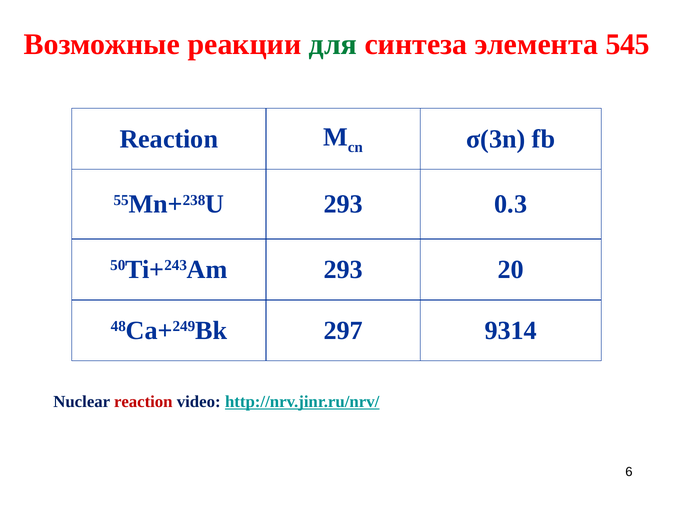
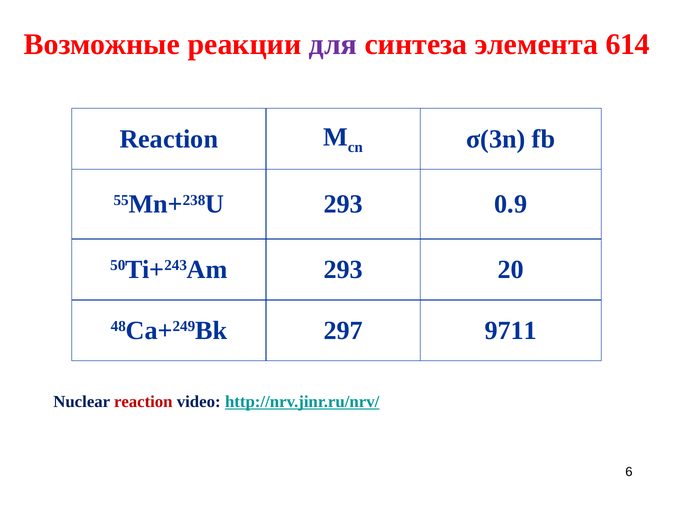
для colour: green -> purple
545: 545 -> 614
0.3: 0.3 -> 0.9
9314: 9314 -> 9711
